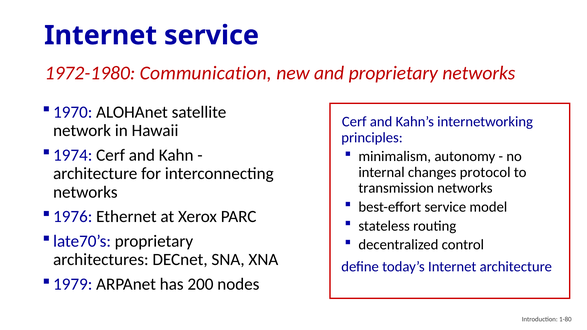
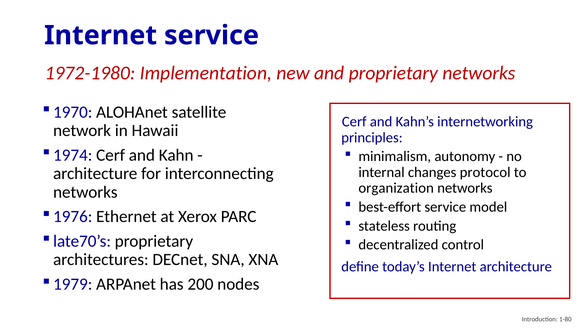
Communication: Communication -> Implementation
transmission: transmission -> organization
